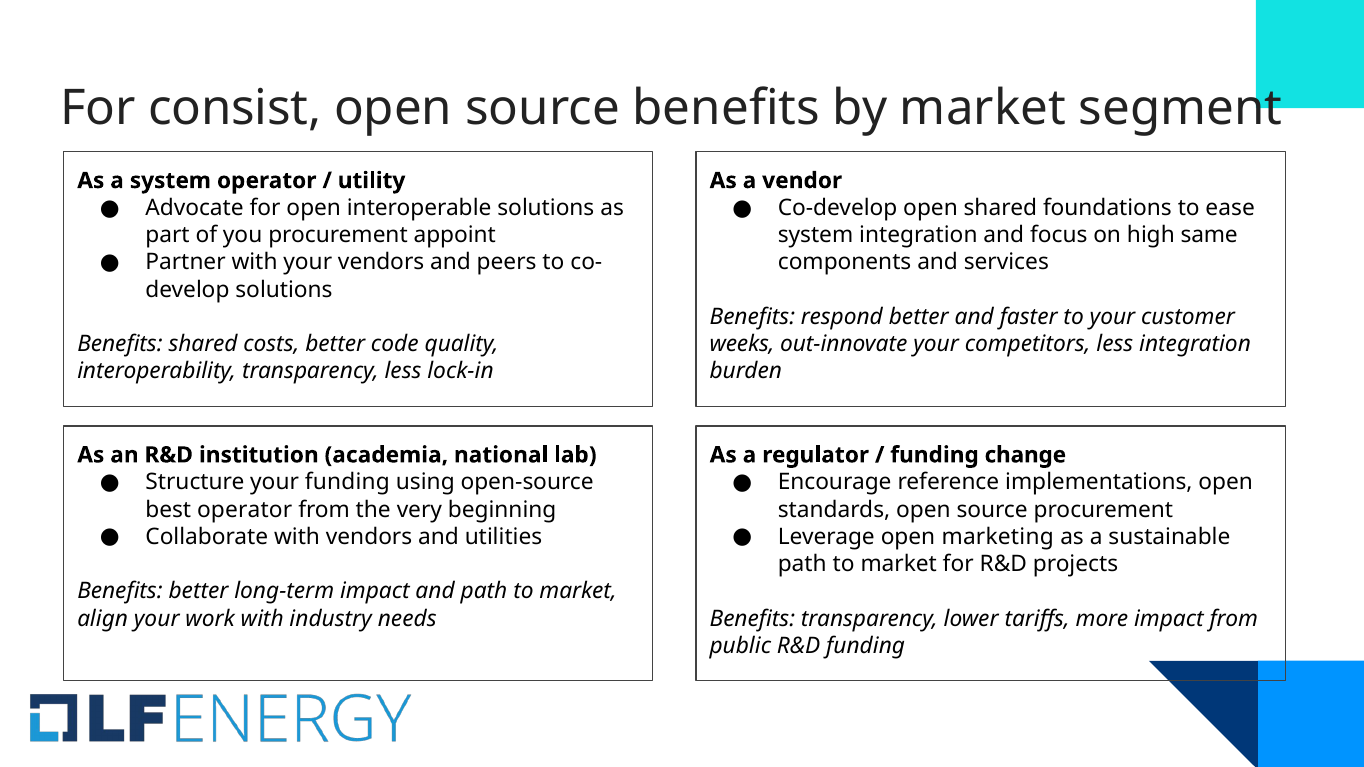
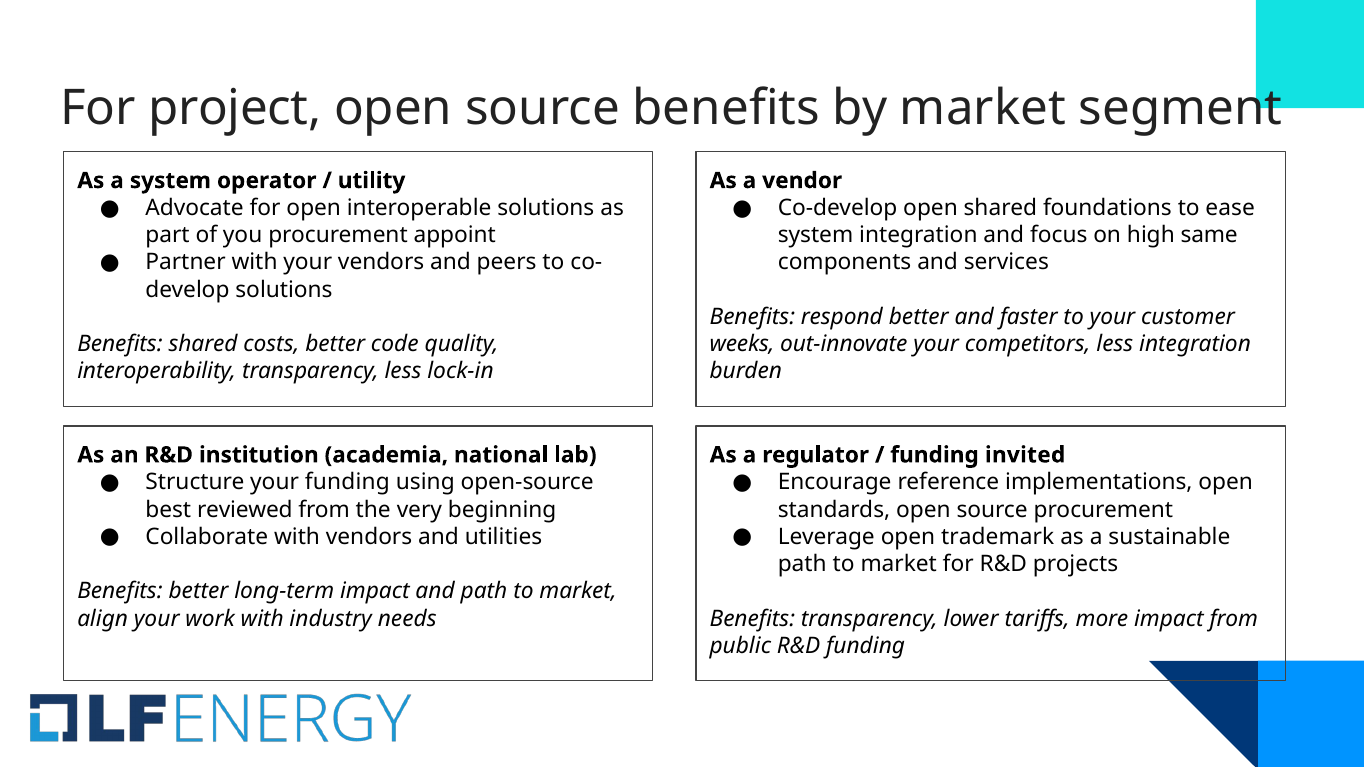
consist: consist -> project
change: change -> invited
best operator: operator -> reviewed
marketing: marketing -> trademark
